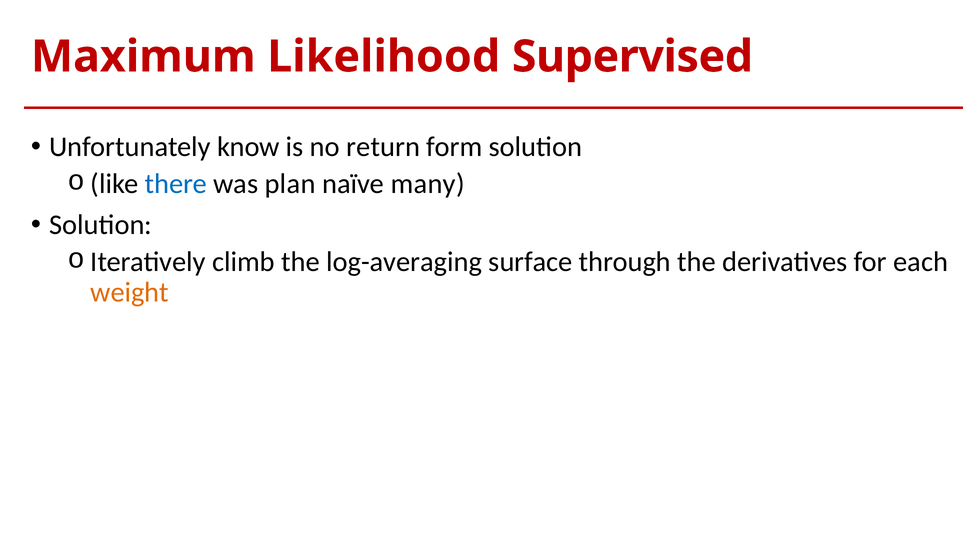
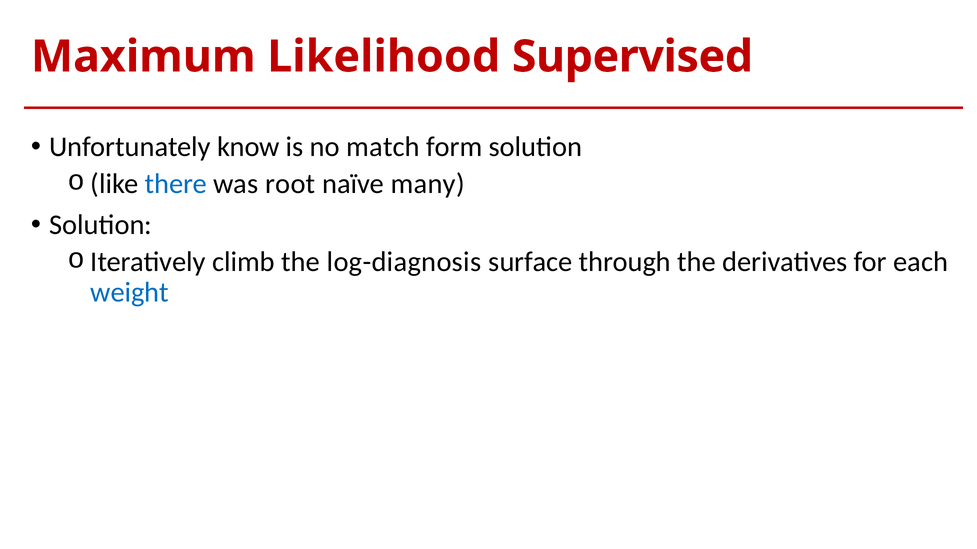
return: return -> match
plan: plan -> root
log-averaging: log-averaging -> log-diagnosis
weight colour: orange -> blue
